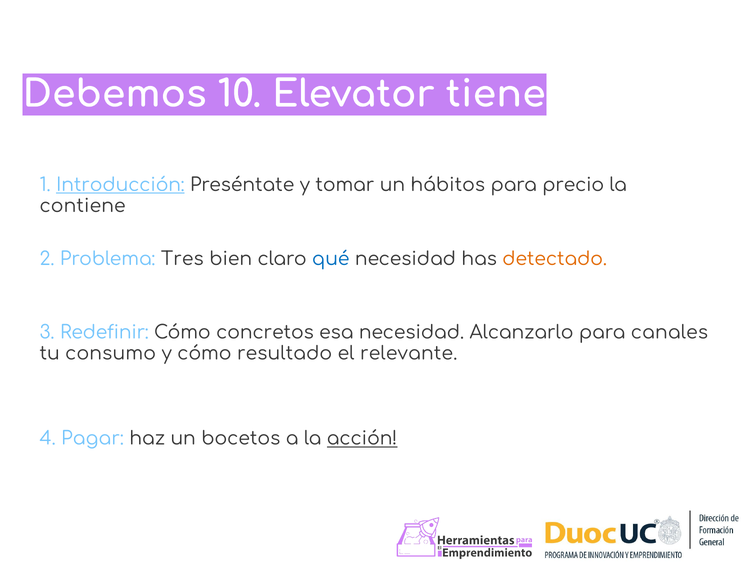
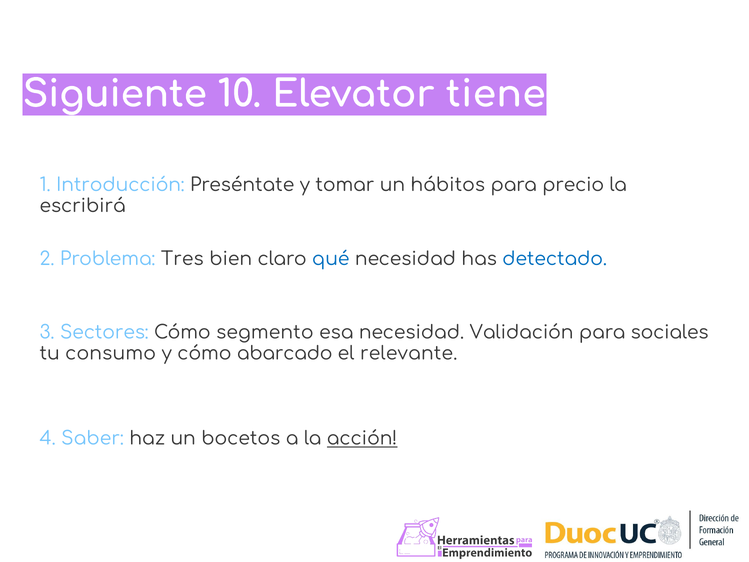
Debemos: Debemos -> Siguiente
Introducción underline: present -> none
contiene: contiene -> escribirá
detectado colour: orange -> blue
Redefinir: Redefinir -> Sectores
concretos: concretos -> segmento
Alcanzarlo: Alcanzarlo -> Validación
canales: canales -> sociales
resultado: resultado -> abarcado
Pagar: Pagar -> Saber
